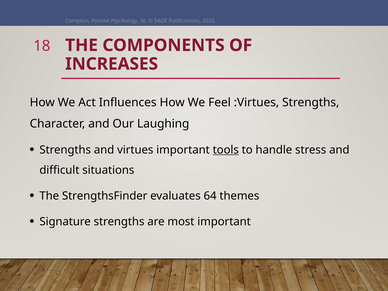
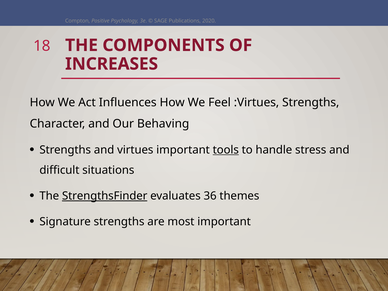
Laughing: Laughing -> Behaving
StrengthsFinder underline: none -> present
64: 64 -> 36
